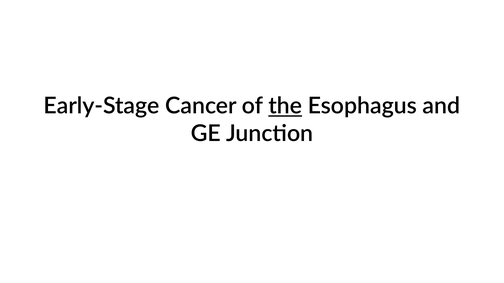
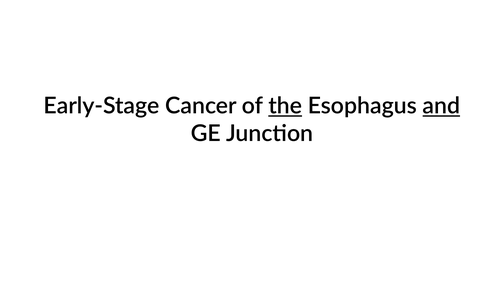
and underline: none -> present
